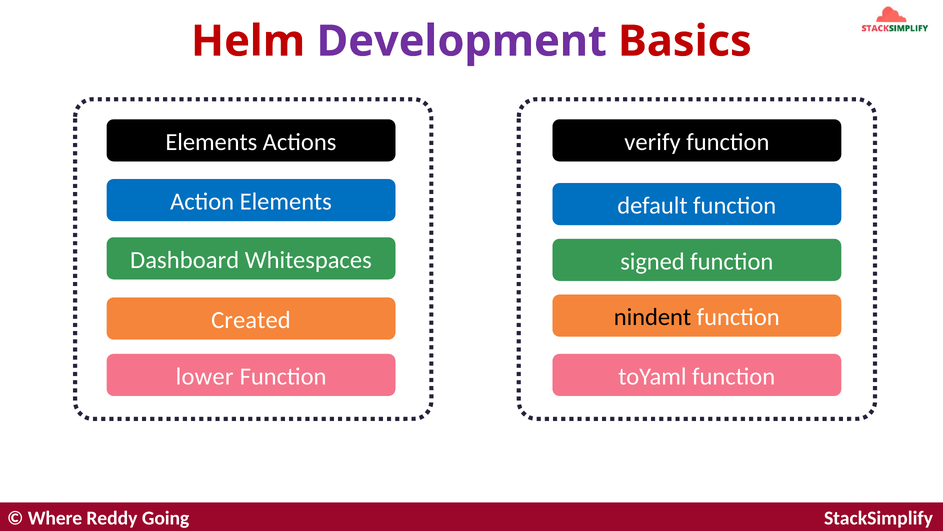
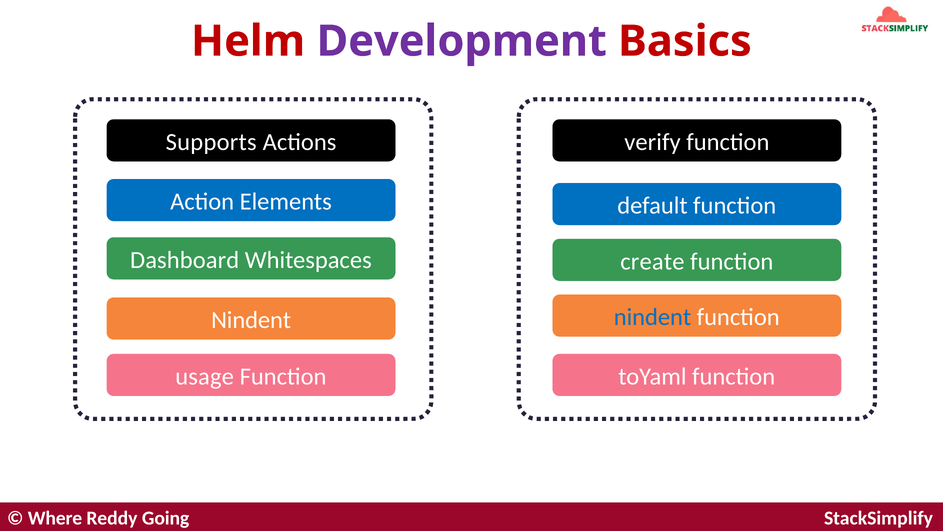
Elements at (211, 142): Elements -> Supports
signed: signed -> create
nindent at (652, 317) colour: black -> blue
Created at (251, 320): Created -> Nindent
lower: lower -> usage
